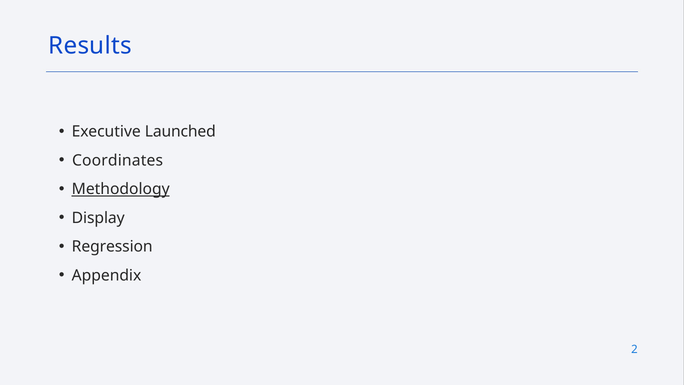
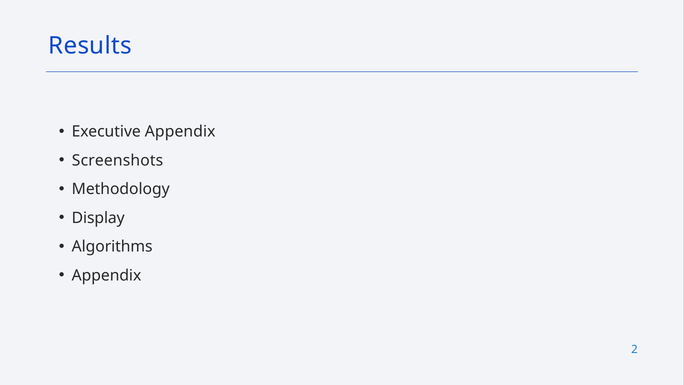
Executive Launched: Launched -> Appendix
Coordinates: Coordinates -> Screenshots
Methodology underline: present -> none
Regression: Regression -> Algorithms
